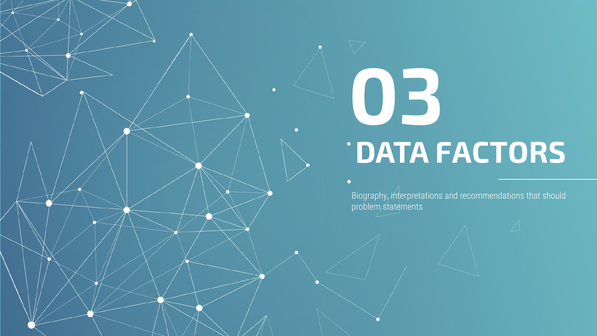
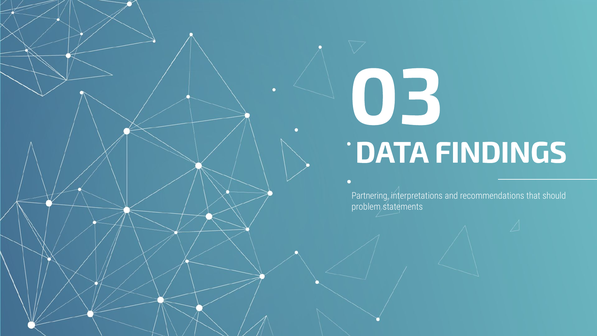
FACTORS: FACTORS -> FINDINGS
Biography: Biography -> Partnering
